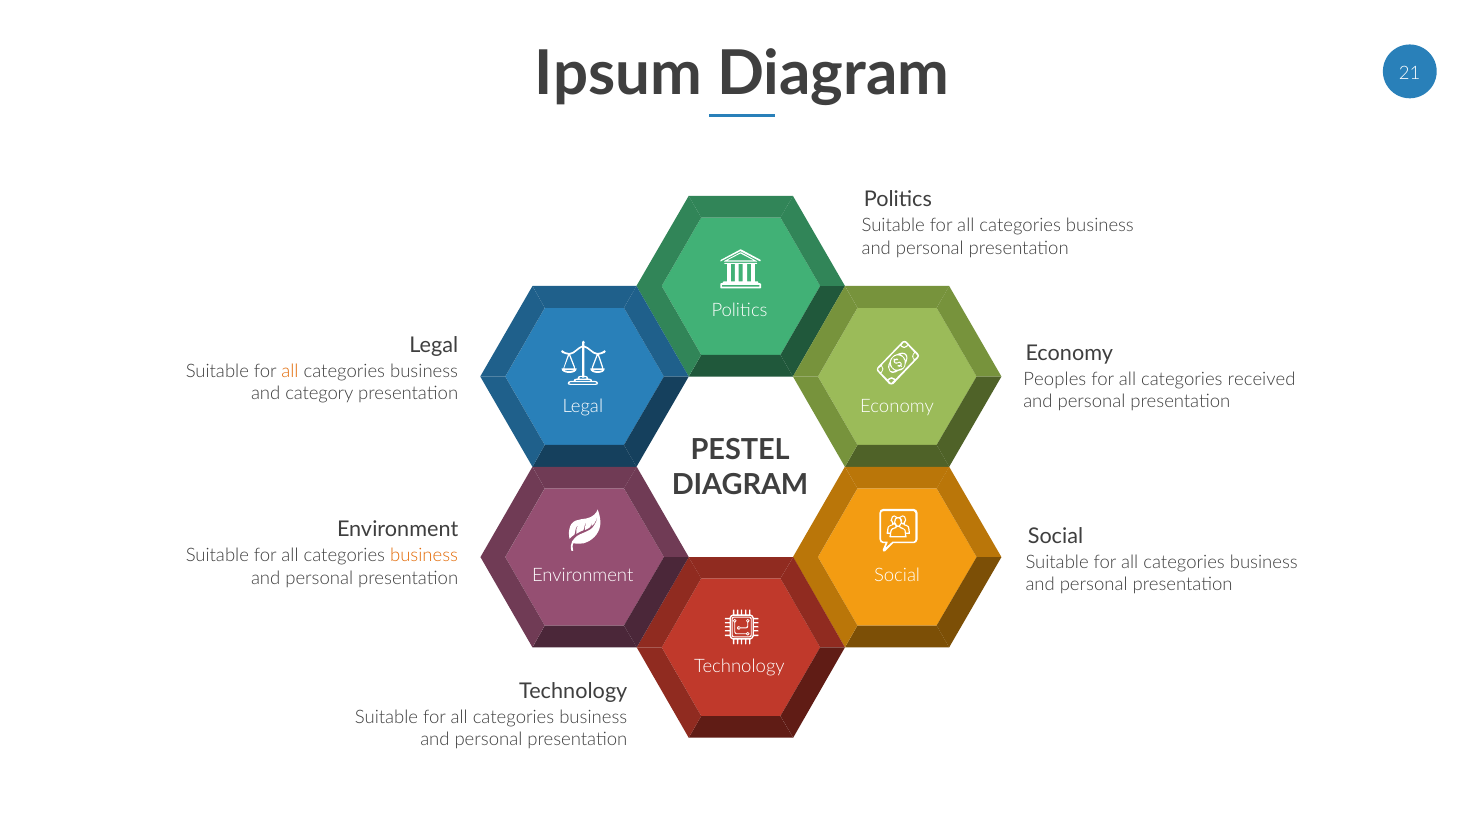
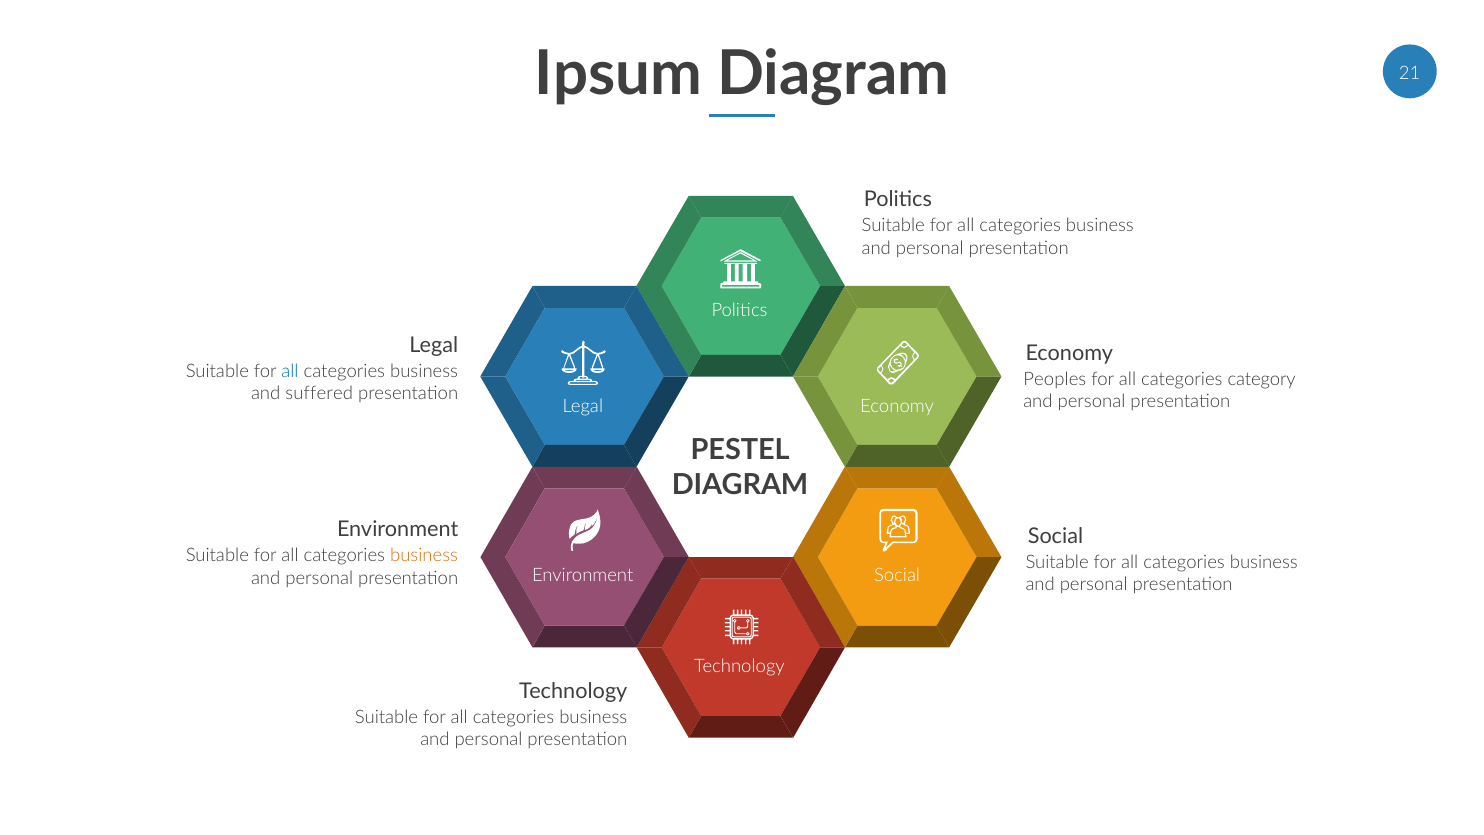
all at (290, 371) colour: orange -> blue
received: received -> category
category: category -> suffered
